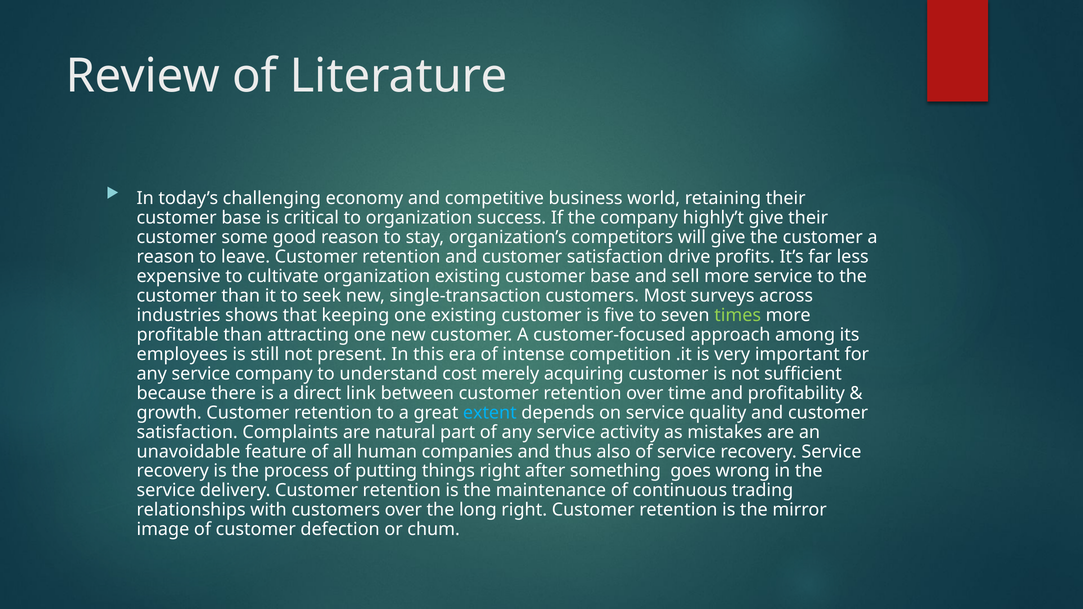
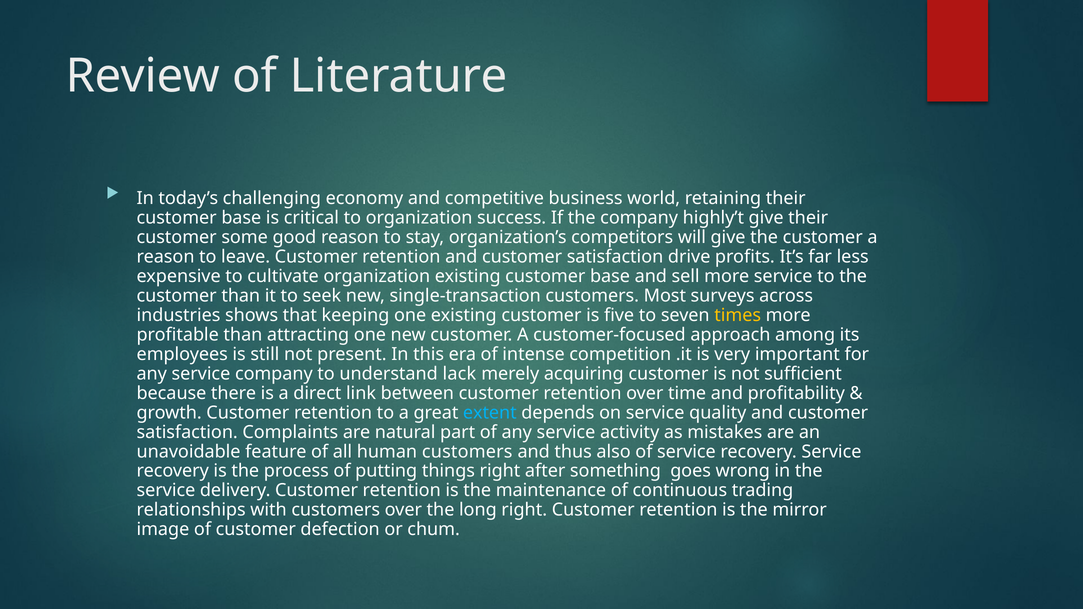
times colour: light green -> yellow
cost: cost -> lack
human companies: companies -> customers
